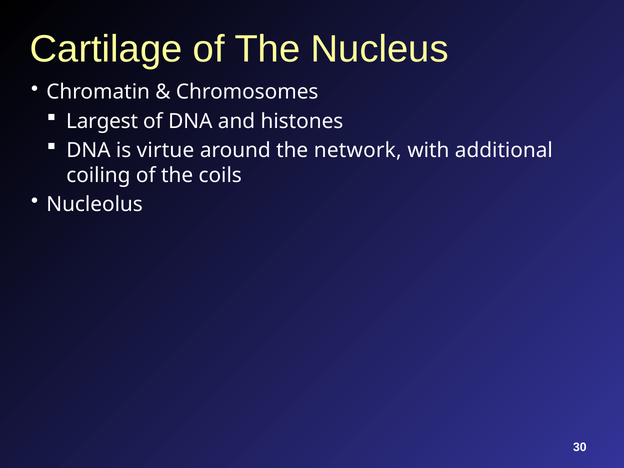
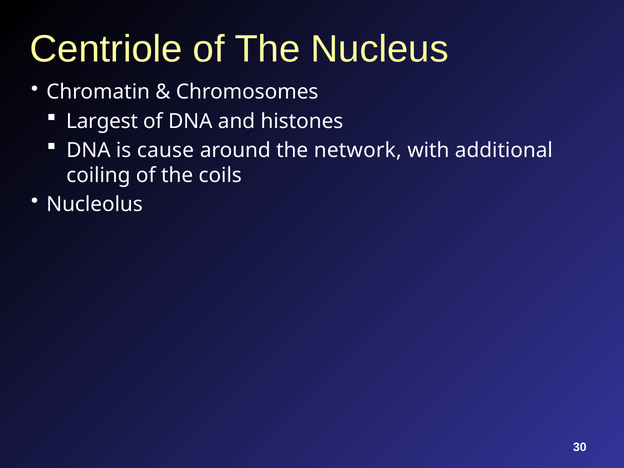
Cartilage: Cartilage -> Centriole
virtue: virtue -> cause
